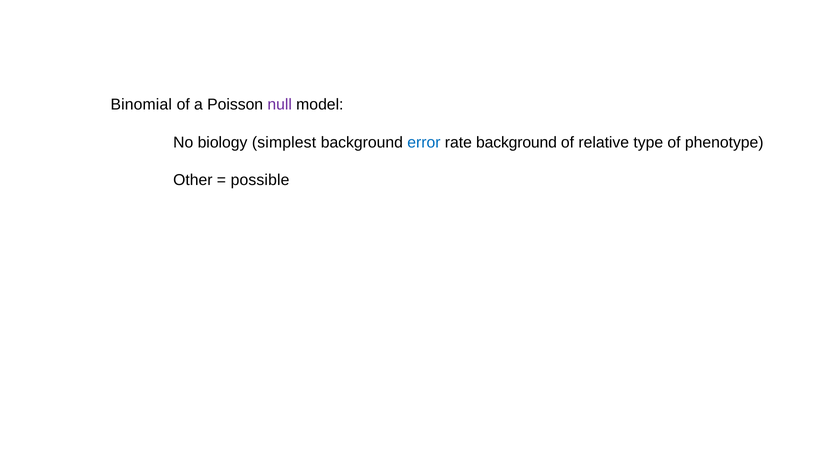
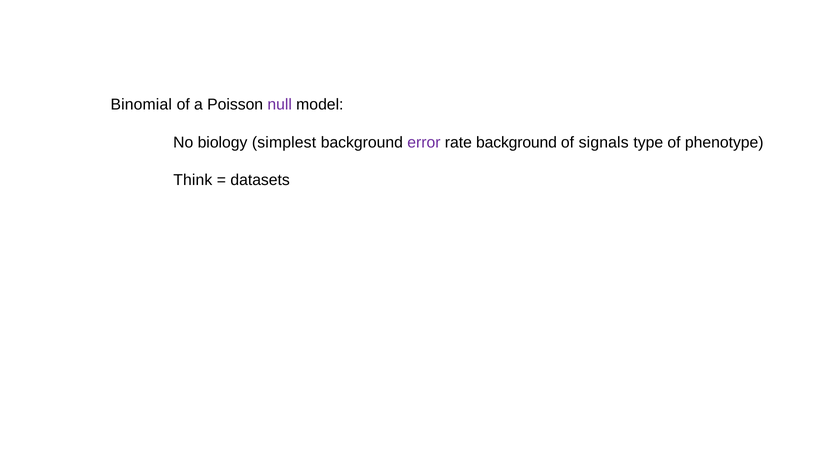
error colour: blue -> purple
relative: relative -> signals
Other: Other -> Think
possible: possible -> datasets
